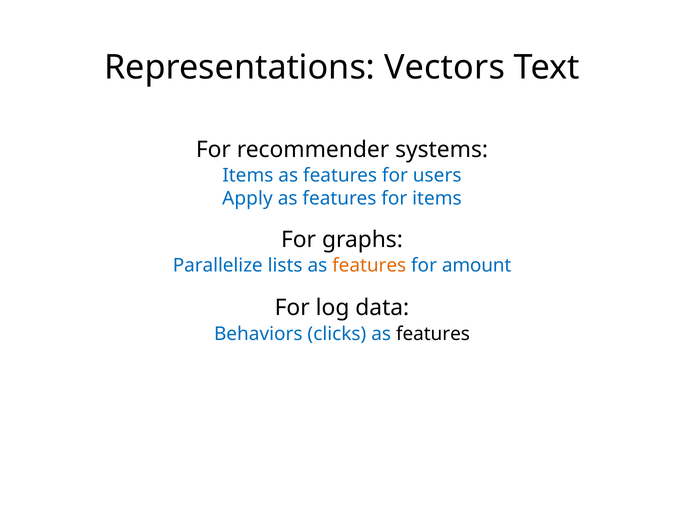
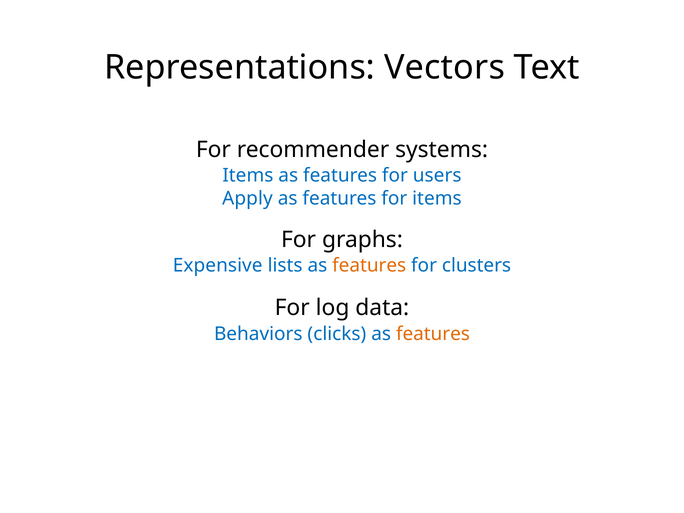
Parallelize: Parallelize -> Expensive
amount: amount -> clusters
features at (433, 334) colour: black -> orange
